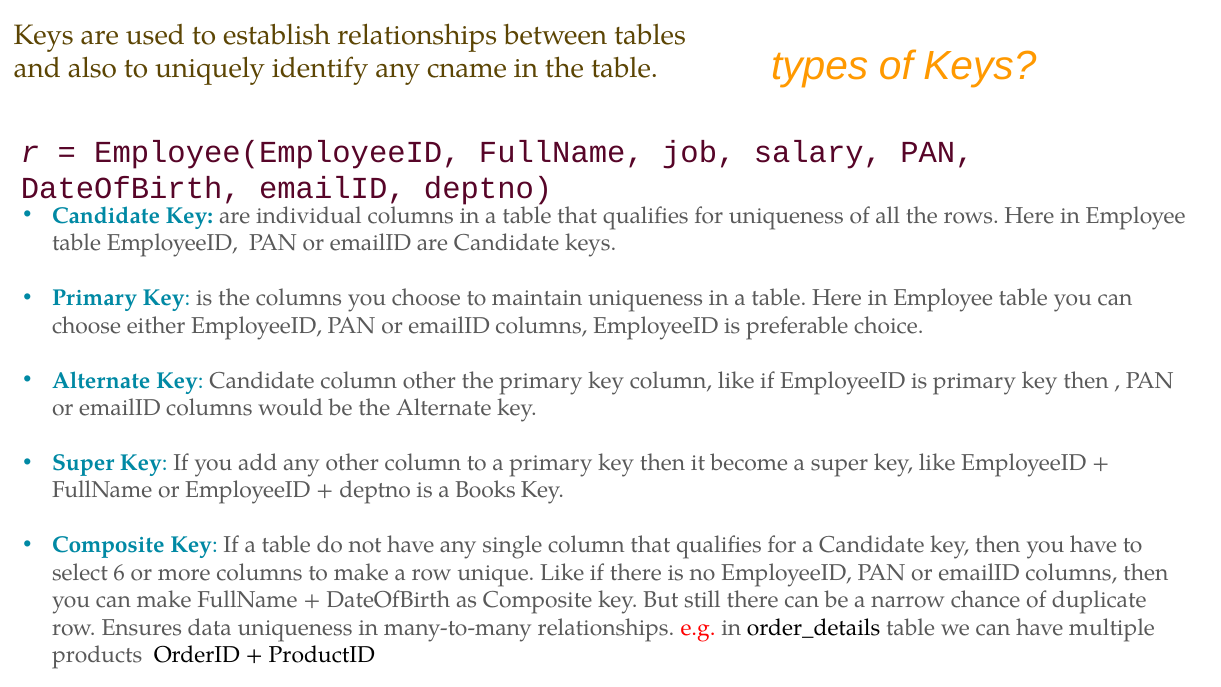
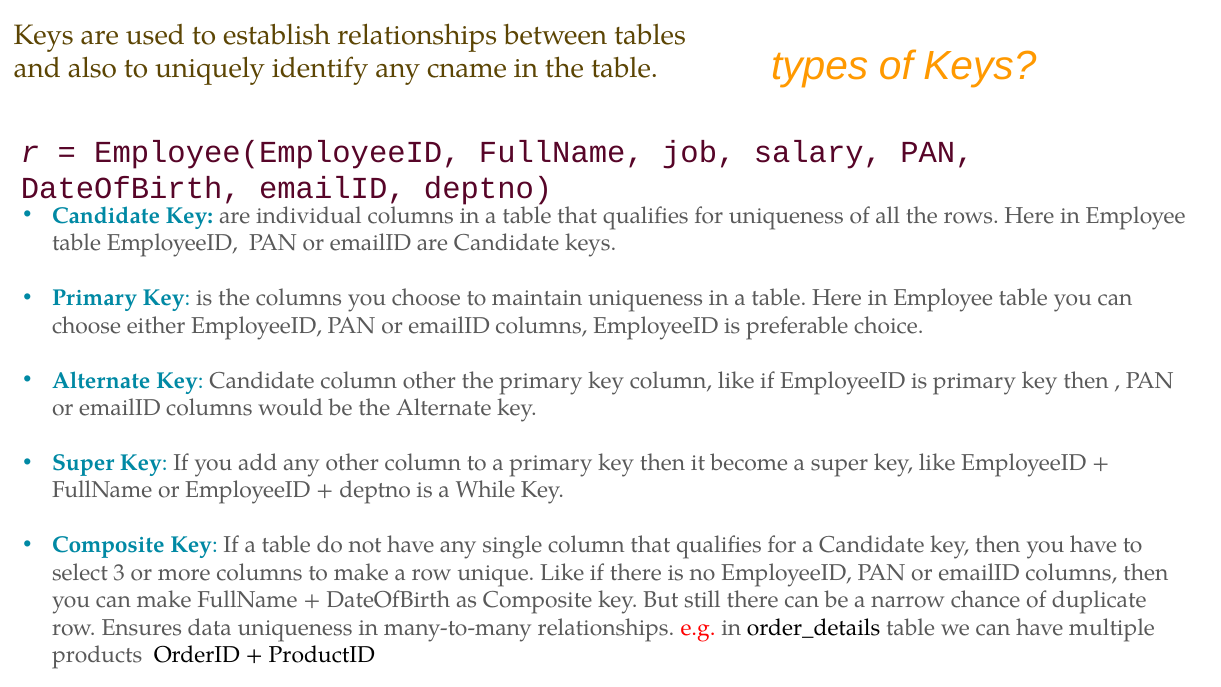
Books: Books -> While
6: 6 -> 3
